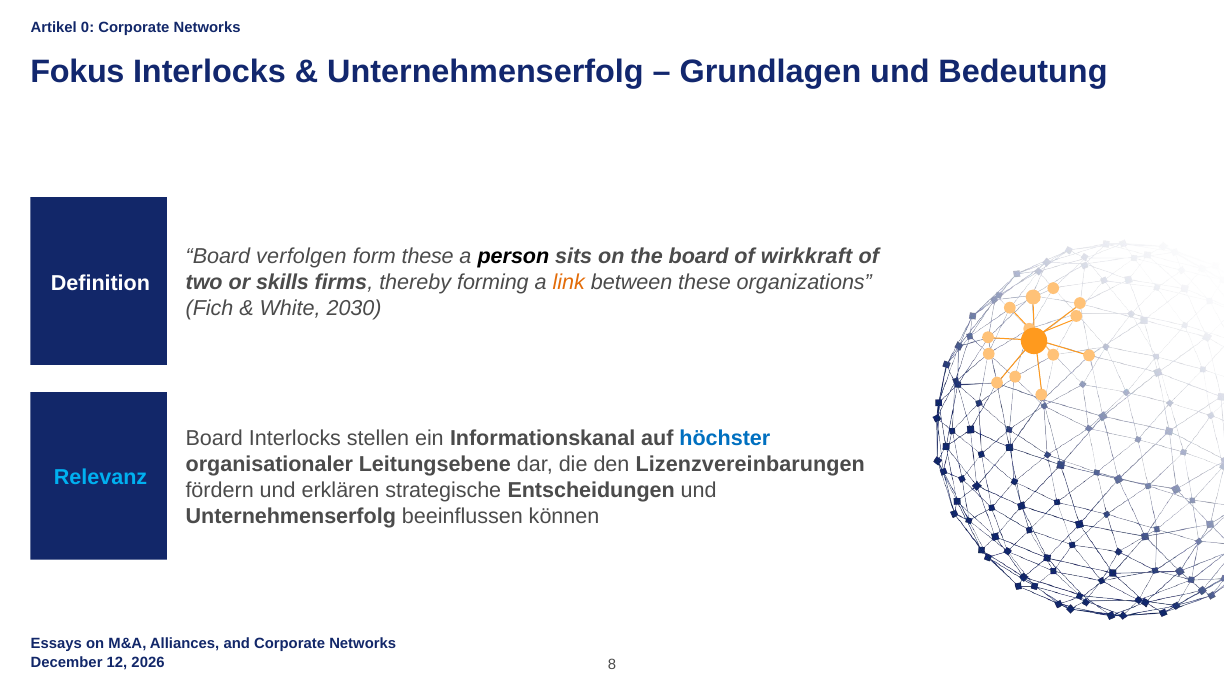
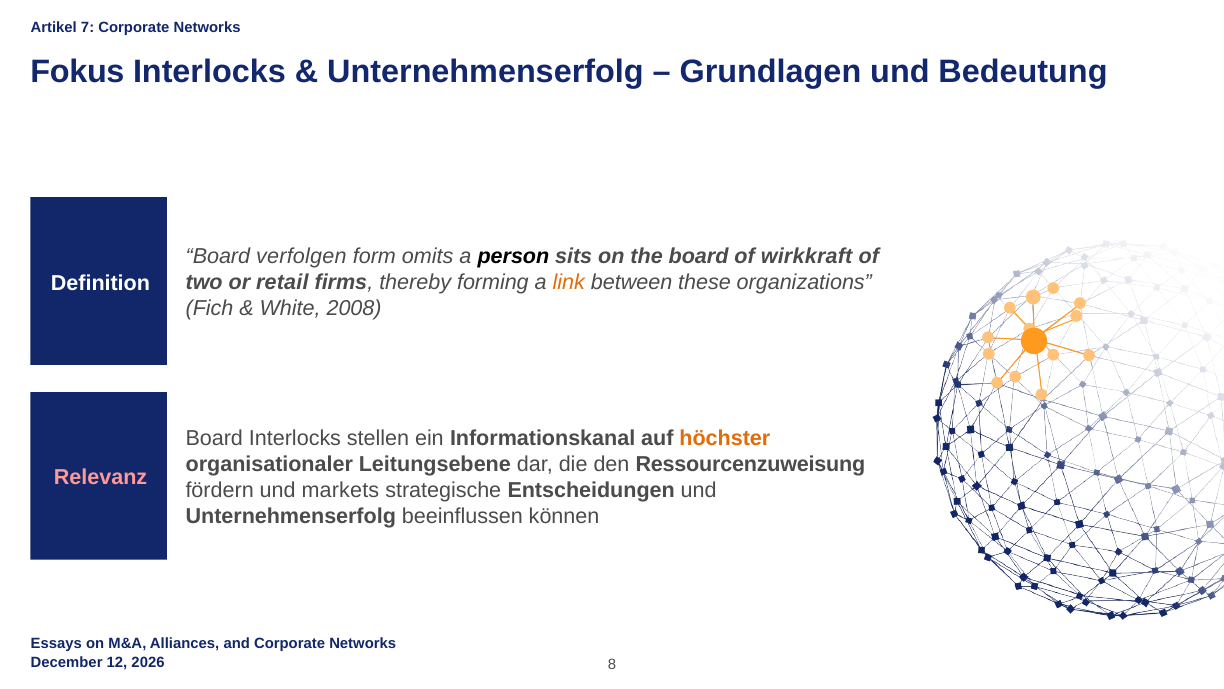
0: 0 -> 7
form these: these -> omits
skills: skills -> retail
2030: 2030 -> 2008
höchster colour: blue -> orange
Lizenzvereinbarungen: Lizenzvereinbarungen -> Ressourcenzuweisung
Relevanz colour: light blue -> pink
erklären: erklären -> markets
